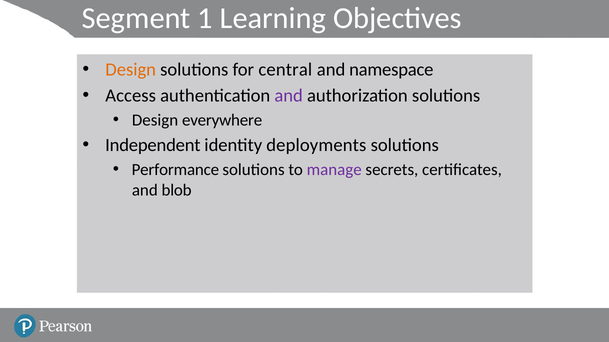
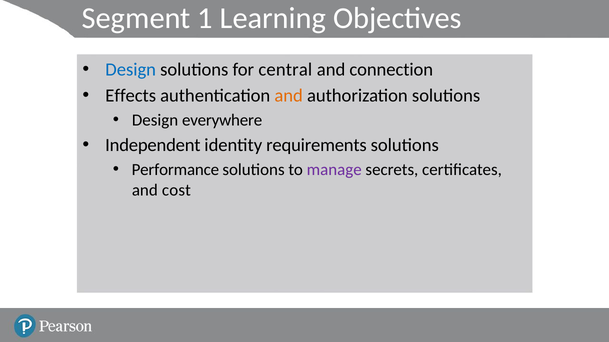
Design at (131, 70) colour: orange -> blue
namespace: namespace -> connection
Access: Access -> Effects
and at (289, 96) colour: purple -> orange
deployments: deployments -> requirements
blob: blob -> cost
